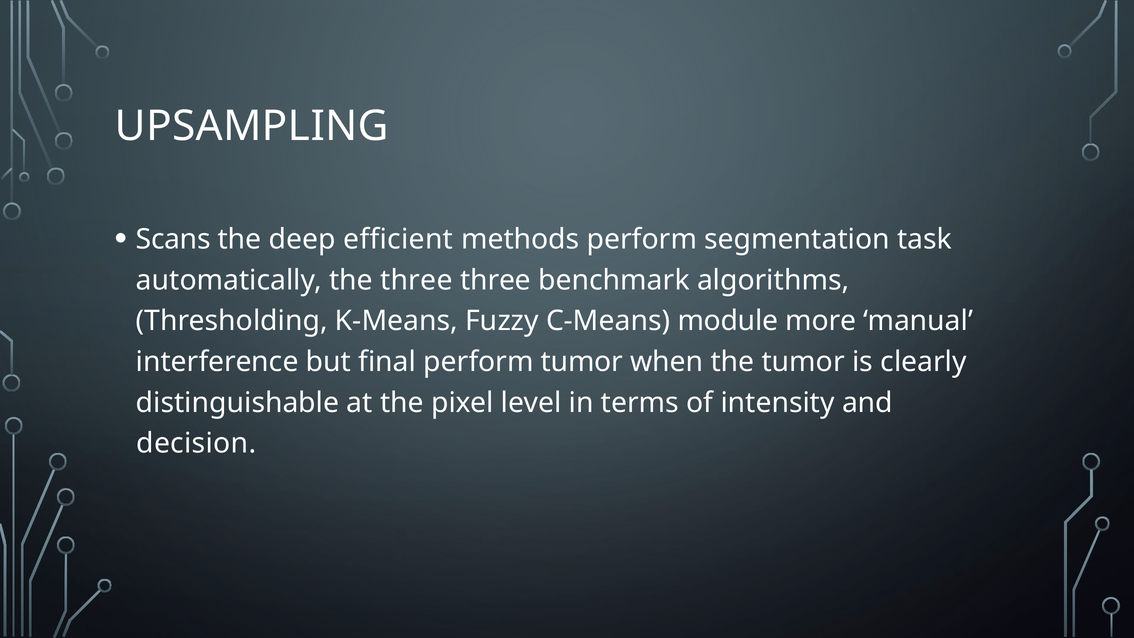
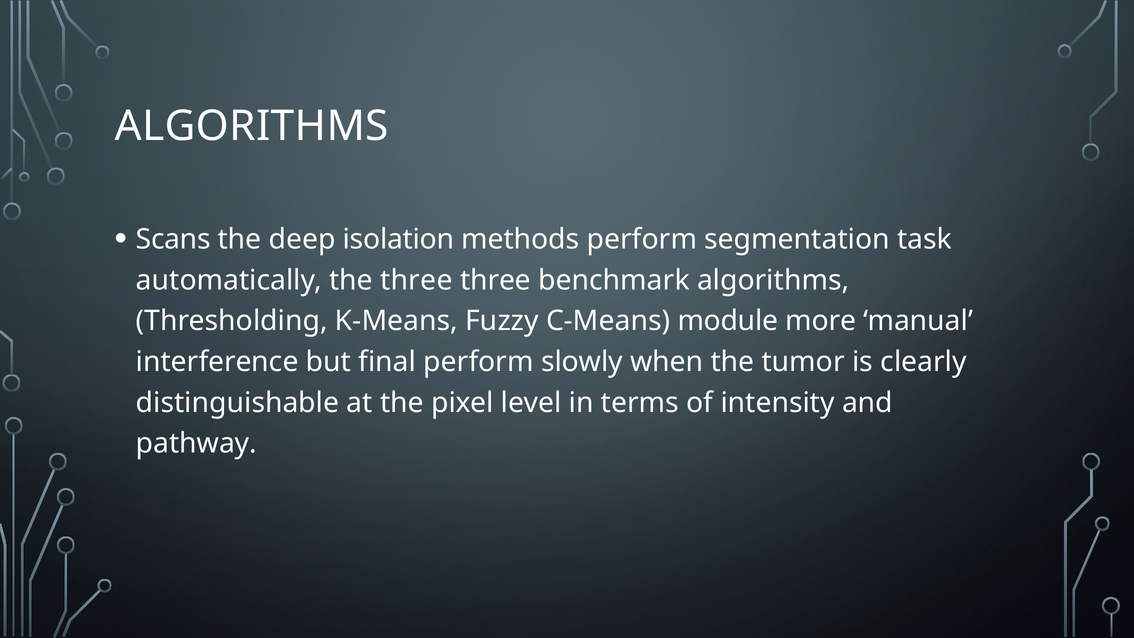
UPSAMPLING at (252, 126): UPSAMPLING -> ALGORITHMS
efficient: efficient -> isolation
perform tumor: tumor -> slowly
decision: decision -> pathway
